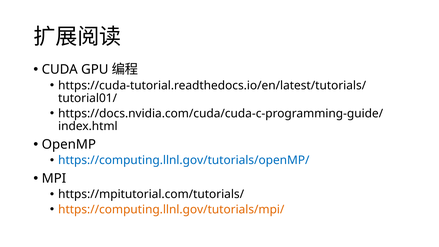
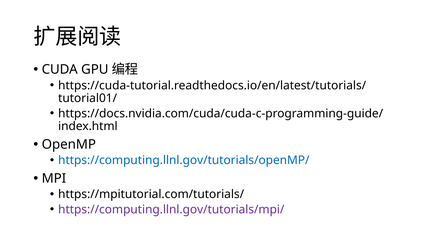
https://computing.llnl.gov/tutorials/mpi/ colour: orange -> purple
